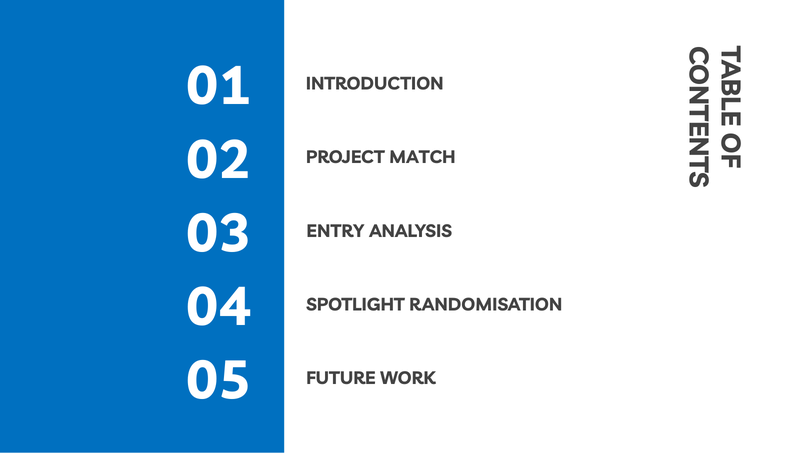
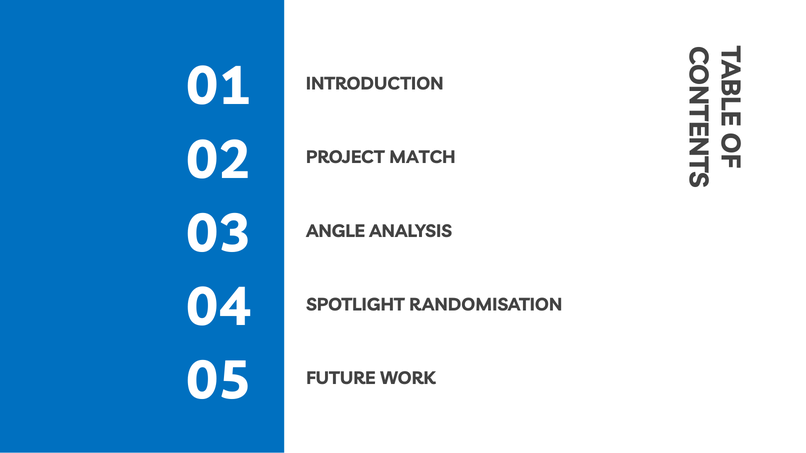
ENTRY: ENTRY -> ANGLE
